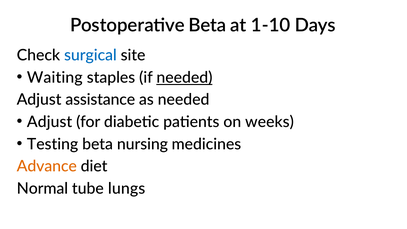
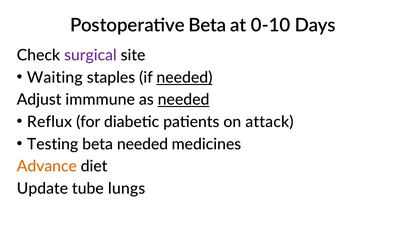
1-10: 1-10 -> 0-10
surgical colour: blue -> purple
assistance: assistance -> immmune
needed at (184, 100) underline: none -> present
Adjust at (50, 122): Adjust -> Reflux
weeks: weeks -> attack
beta nursing: nursing -> needed
Normal: Normal -> Update
